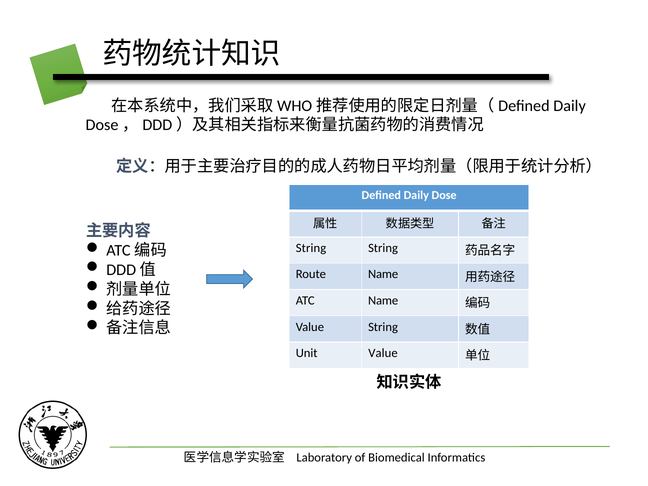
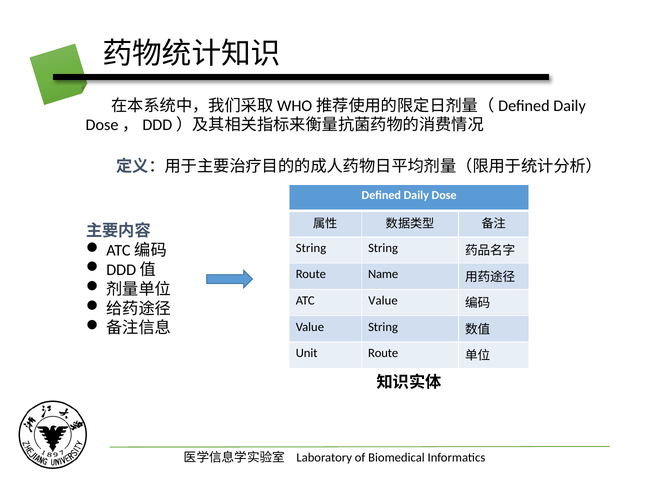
ATC Name: Name -> Value
Unit Value: Value -> Route
